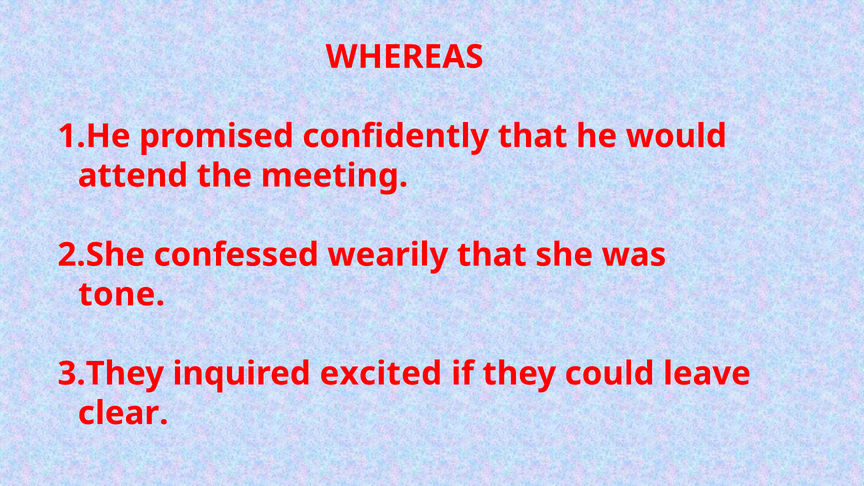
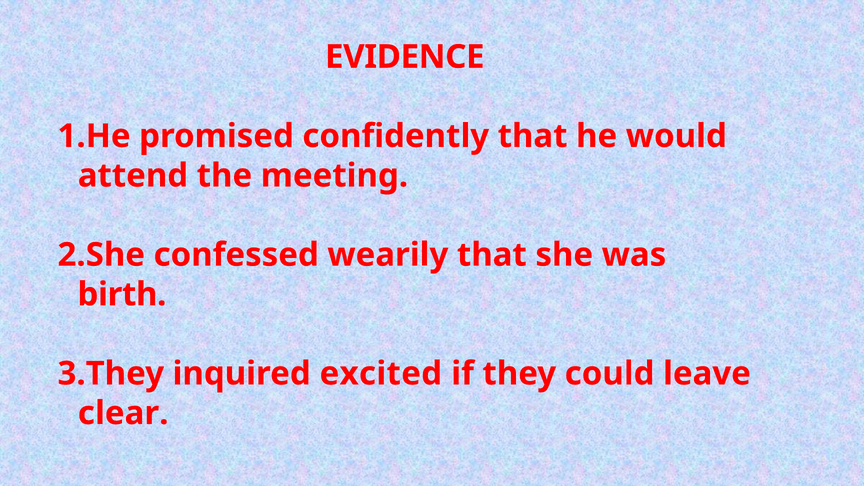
WHEREAS: WHEREAS -> EVIDENCE
tone: tone -> birth
